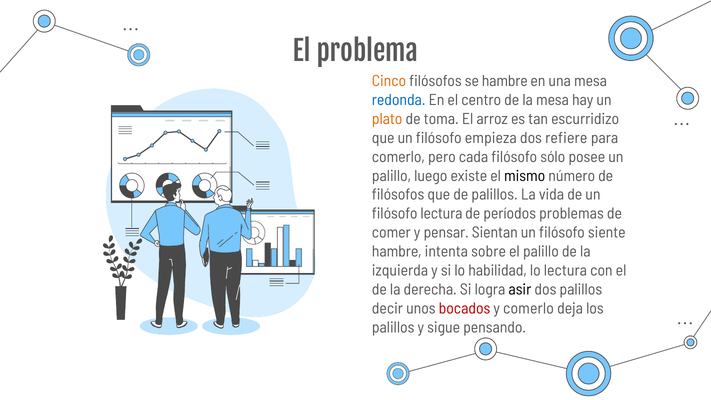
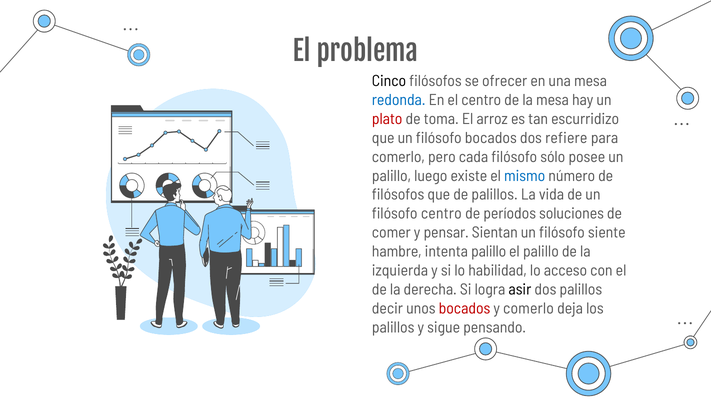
Cinco colour: orange -> black
se hambre: hambre -> ofrecer
plato colour: orange -> red
filósofo empieza: empieza -> bocados
mismo colour: black -> blue
filósofo lectura: lectura -> centro
problemas: problemas -> soluciones
intenta sobre: sobre -> palillo
lo lectura: lectura -> acceso
